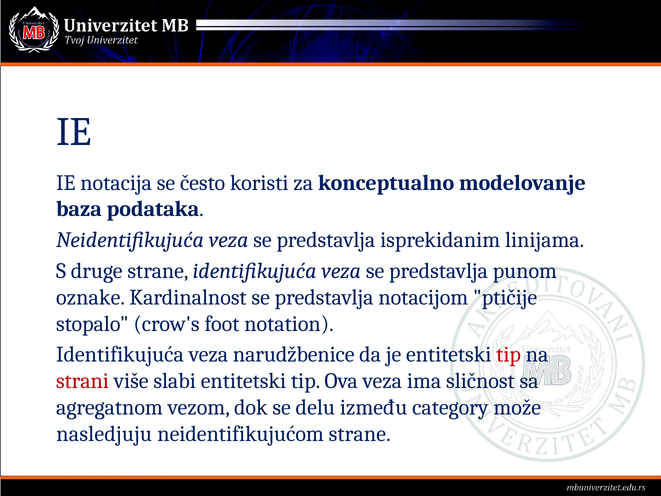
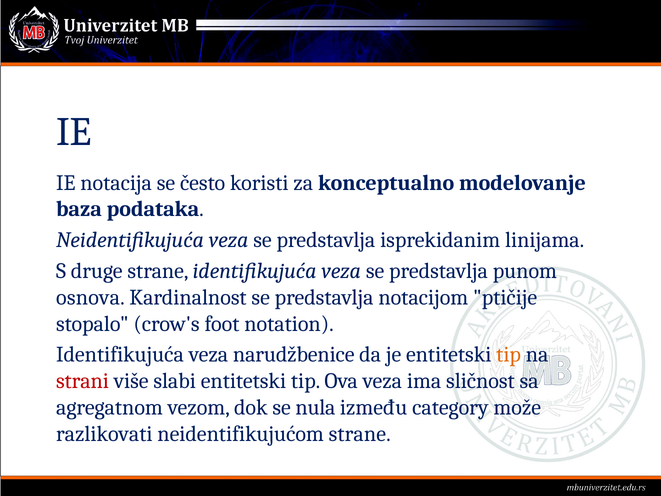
oznake: oznake -> osnova
tip at (509, 355) colour: red -> orange
delu: delu -> nula
nasledjuju: nasledjuju -> razlikovati
